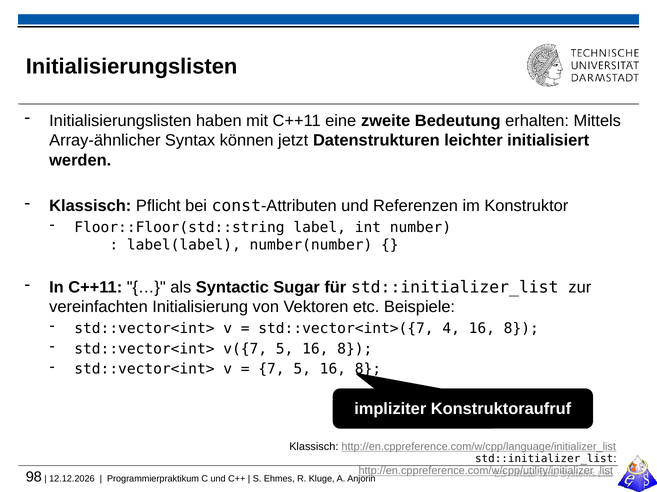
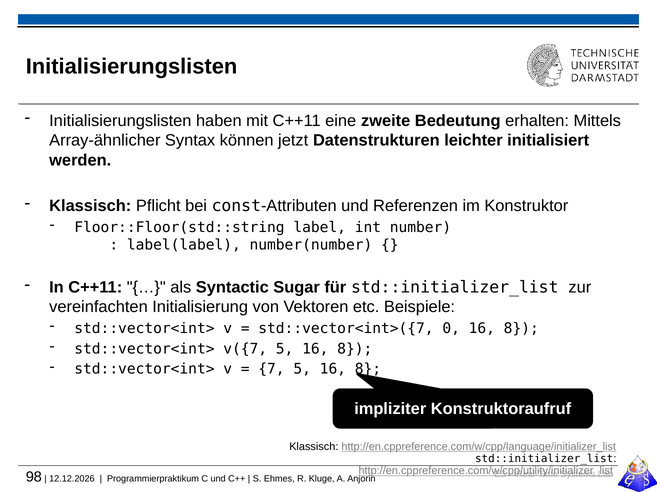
4: 4 -> 0
